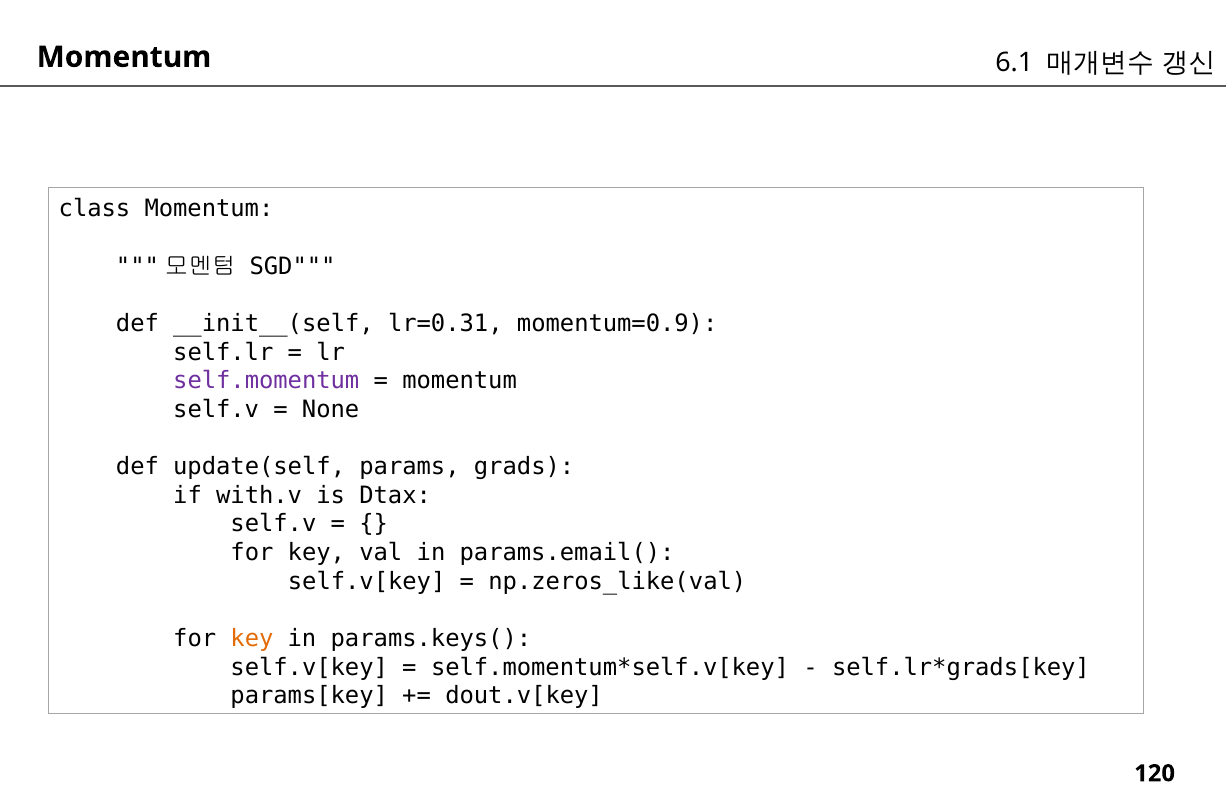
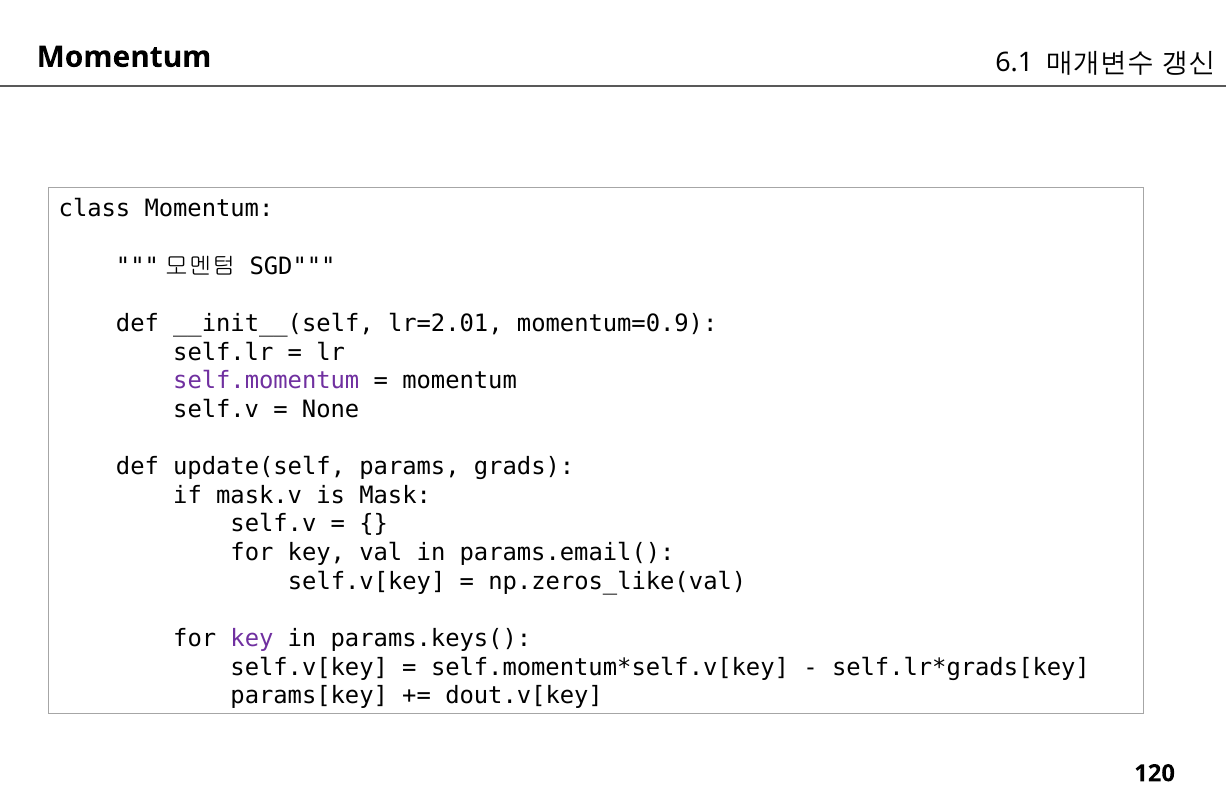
lr=0.31: lr=0.31 -> lr=2.01
with.v: with.v -> mask.v
Dtax: Dtax -> Mask
key at (252, 638) colour: orange -> purple
